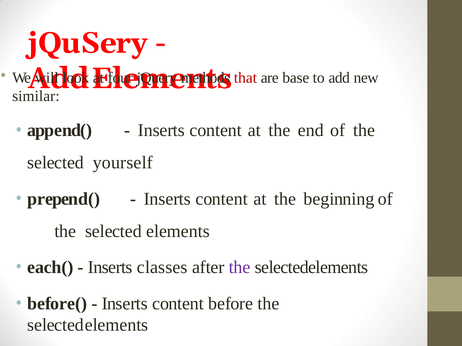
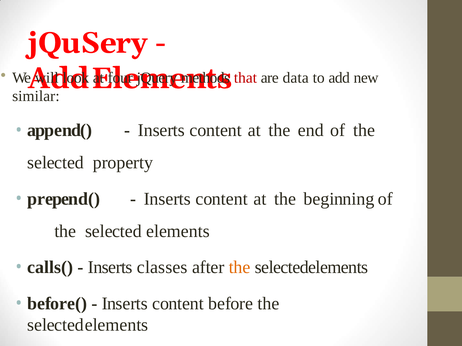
base: base -> data
yourself: yourself -> property
each(: each( -> calls(
the at (240, 268) colour: purple -> orange
